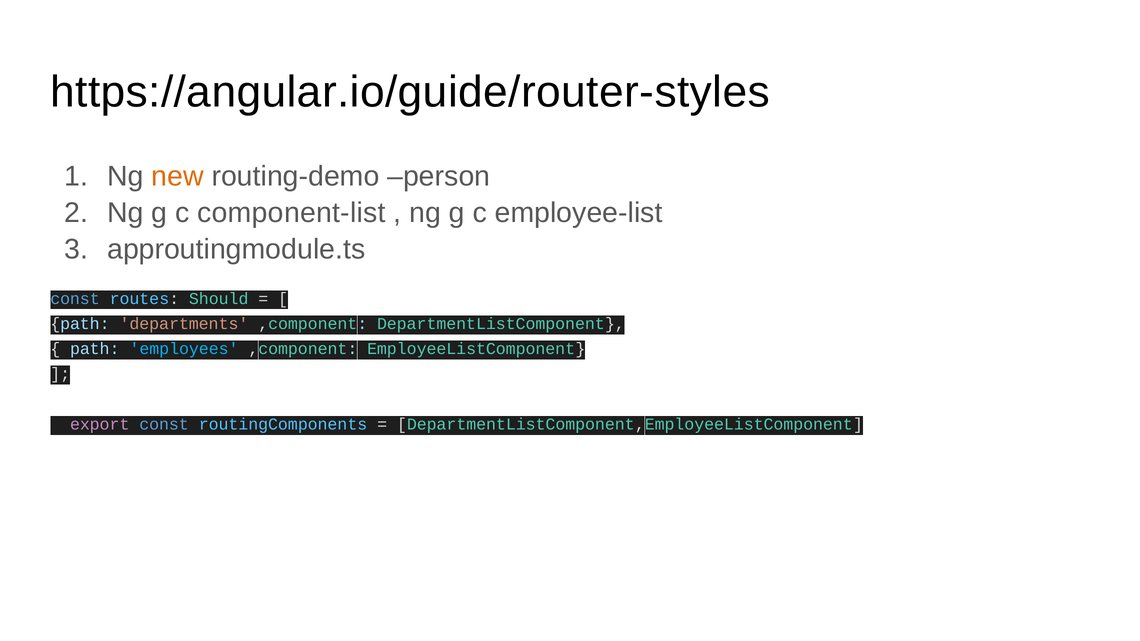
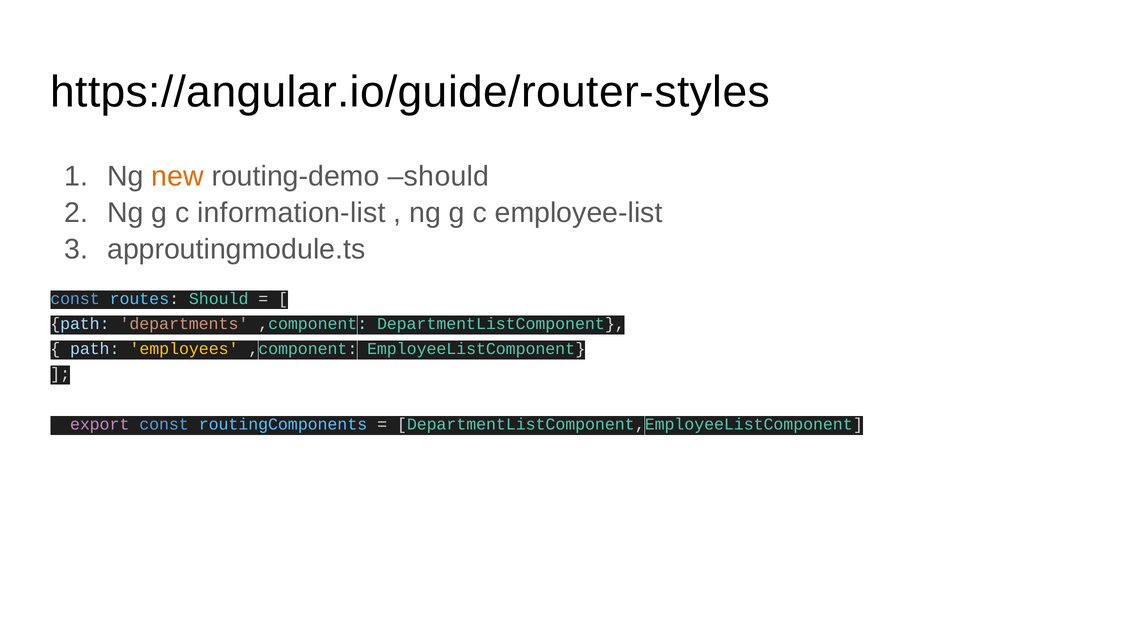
routing-demo person: person -> should
component-list: component-list -> information-list
employees colour: light blue -> yellow
